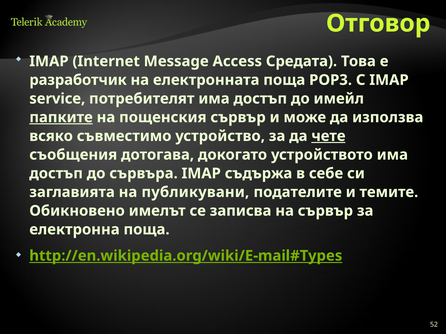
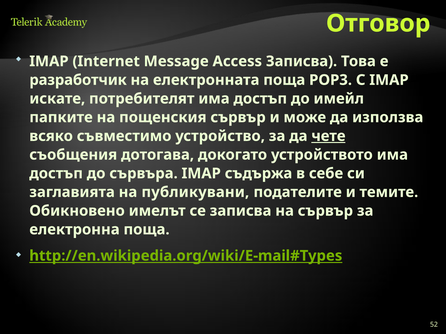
Access Средата: Средата -> Записва
service: service -> искате
папките underline: present -> none
